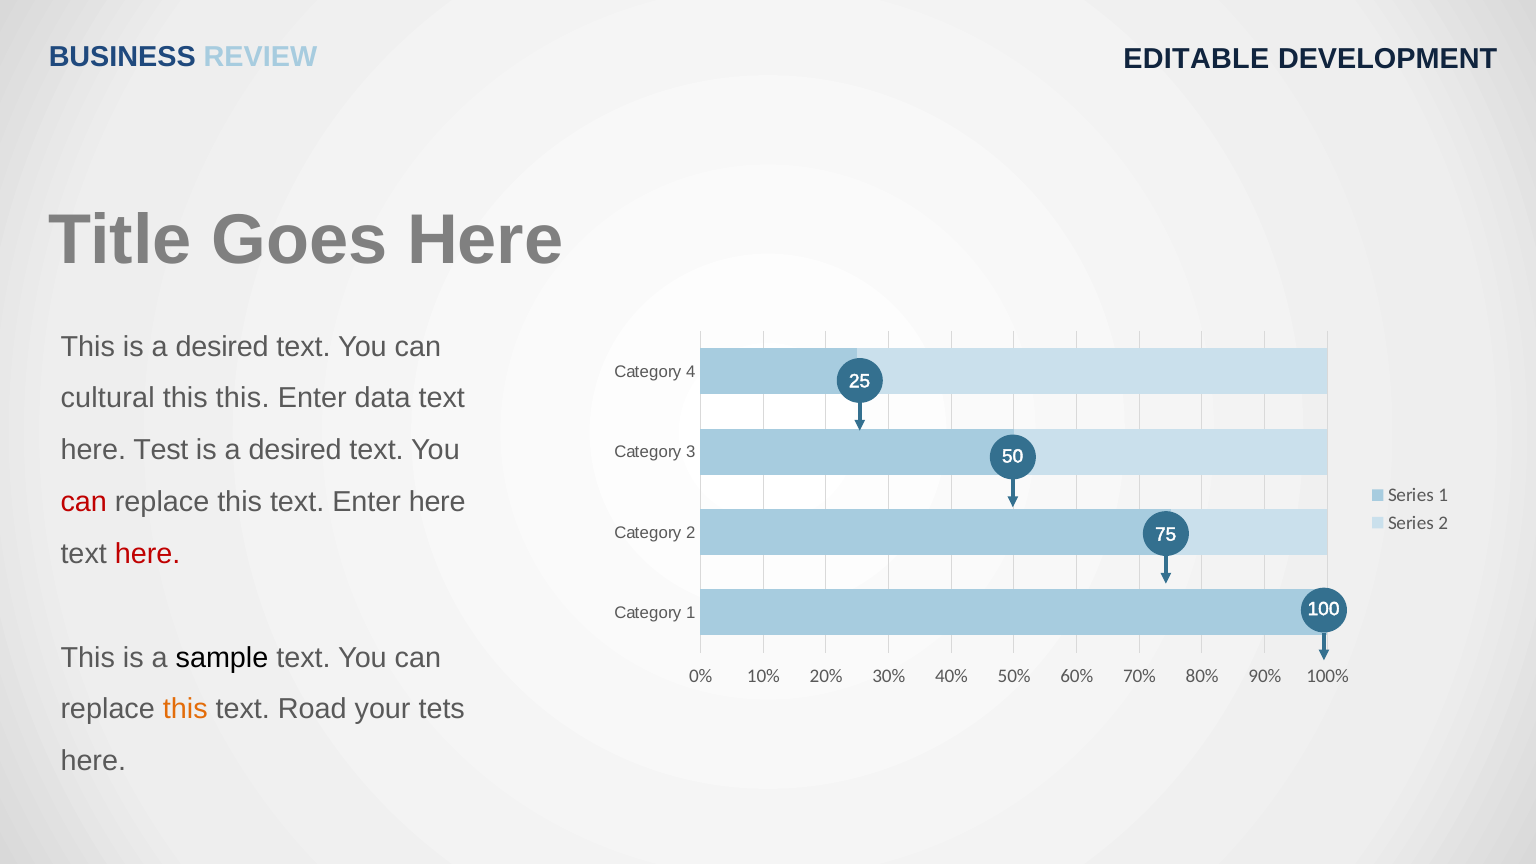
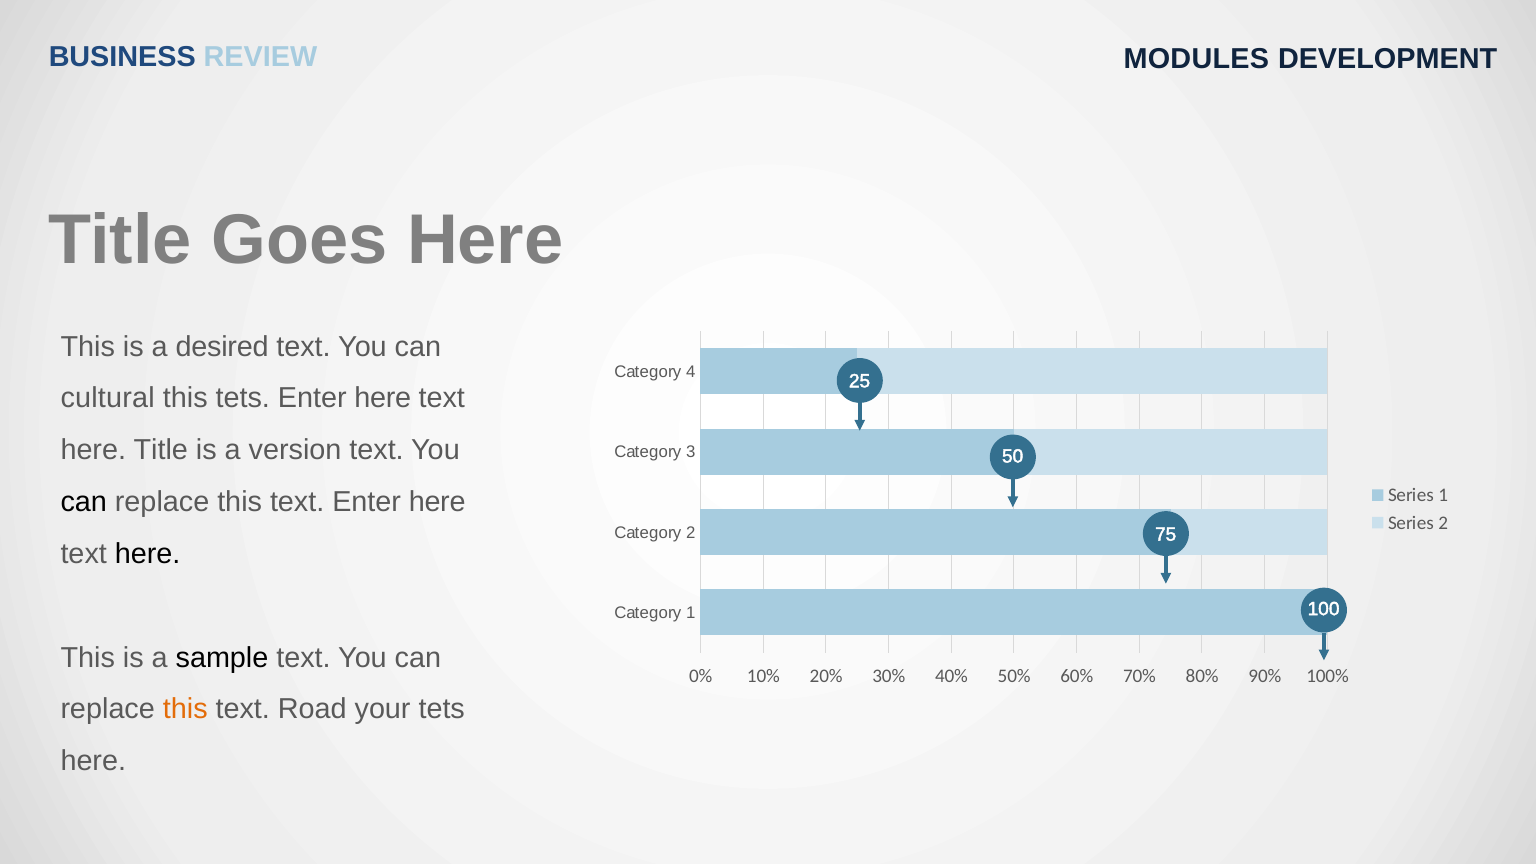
EDITABLE: EDITABLE -> MODULES
this this: this -> tets
data at (383, 398): data -> here
here Test: Test -> Title
desired at (295, 450): desired -> version
can at (84, 502) colour: red -> black
here at (148, 554) colour: red -> black
